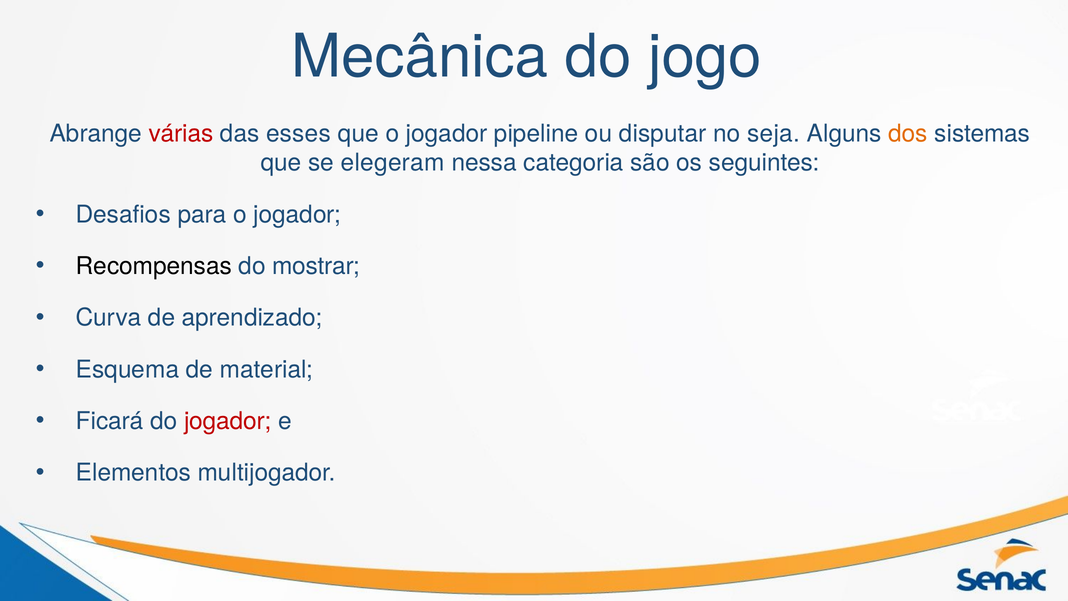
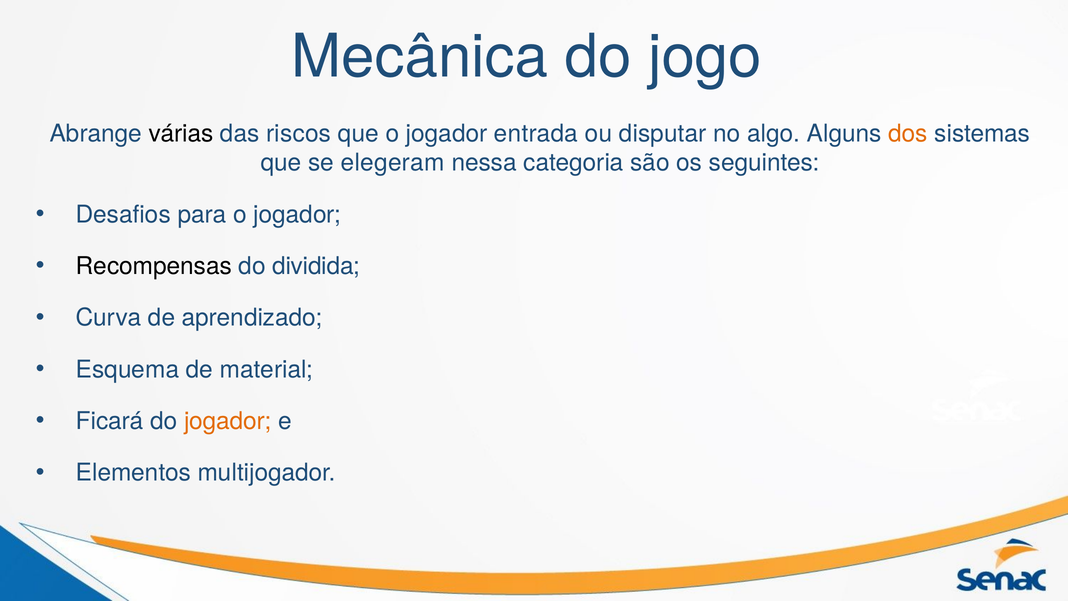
várias colour: red -> black
esses: esses -> riscos
pipeline: pipeline -> entrada
seja: seja -> algo
mostrar: mostrar -> dividida
jogador at (228, 421) colour: red -> orange
